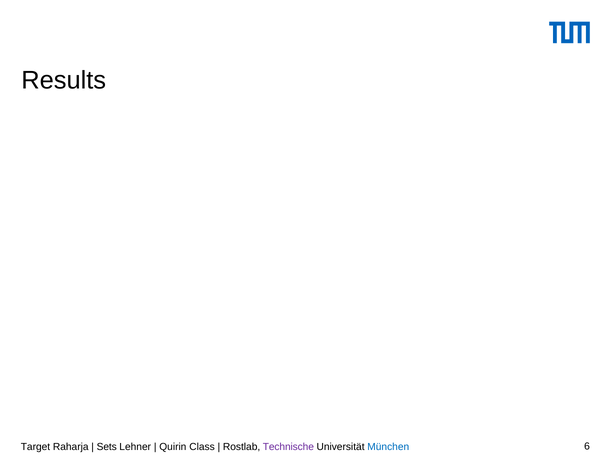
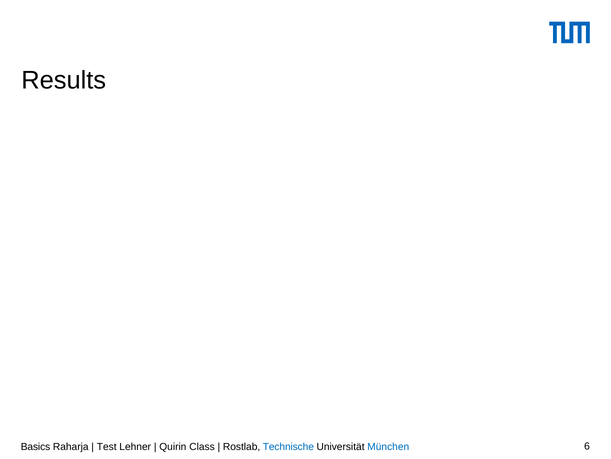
Target: Target -> Basics
Sets: Sets -> Test
Technische colour: purple -> blue
